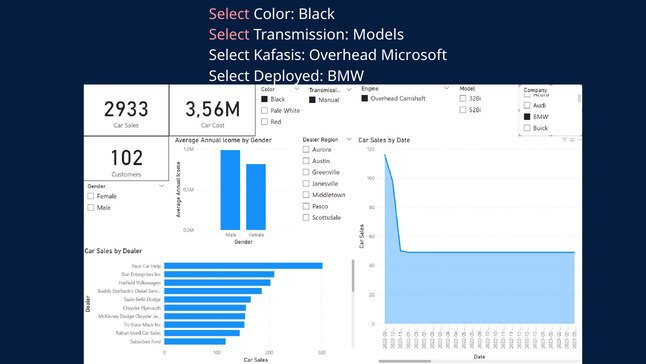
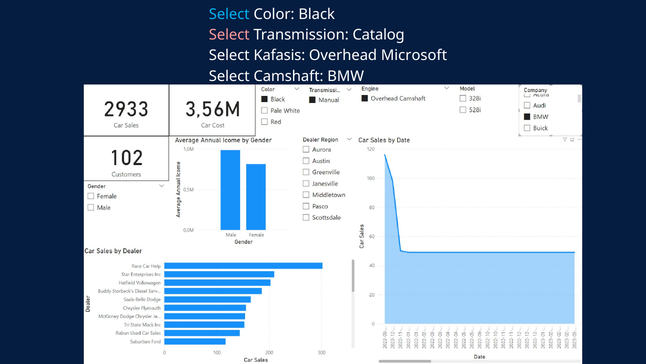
Select at (229, 14) colour: pink -> light blue
Models: Models -> Catalog
Deployed: Deployed -> Camshaft
